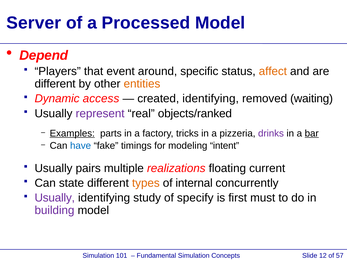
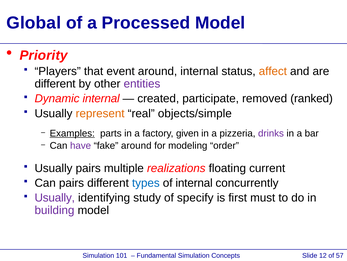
Server: Server -> Global
Depend: Depend -> Priority
around specific: specific -> internal
entities colour: orange -> purple
Dynamic access: access -> internal
created identifying: identifying -> participate
waiting: waiting -> ranked
represent colour: purple -> orange
objects/ranked: objects/ranked -> objects/simple
tricks: tricks -> given
bar underline: present -> none
have colour: blue -> purple
fake timings: timings -> around
intent: intent -> order
Can state: state -> pairs
types colour: orange -> blue
